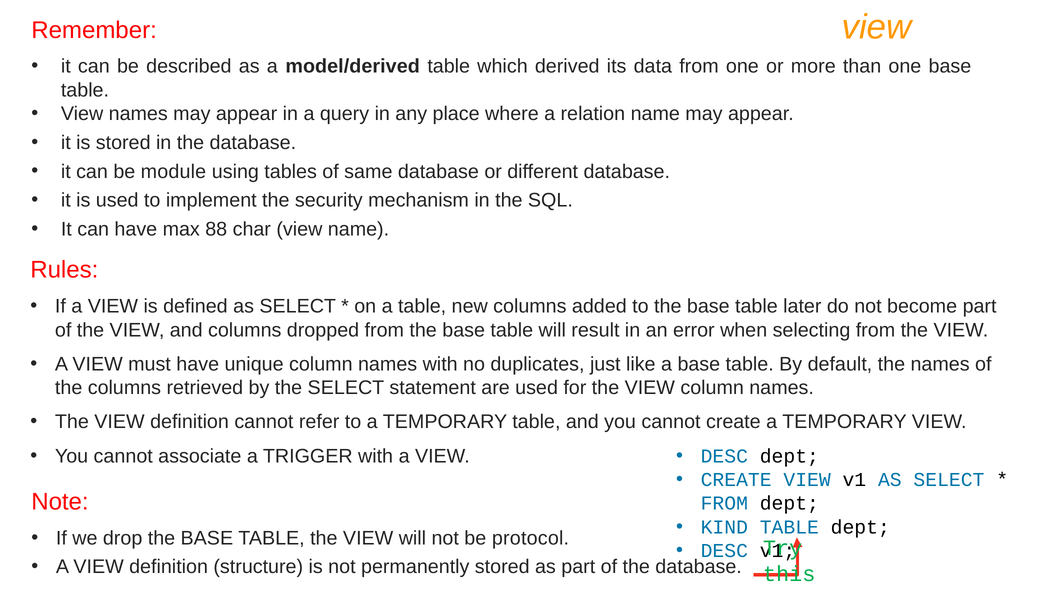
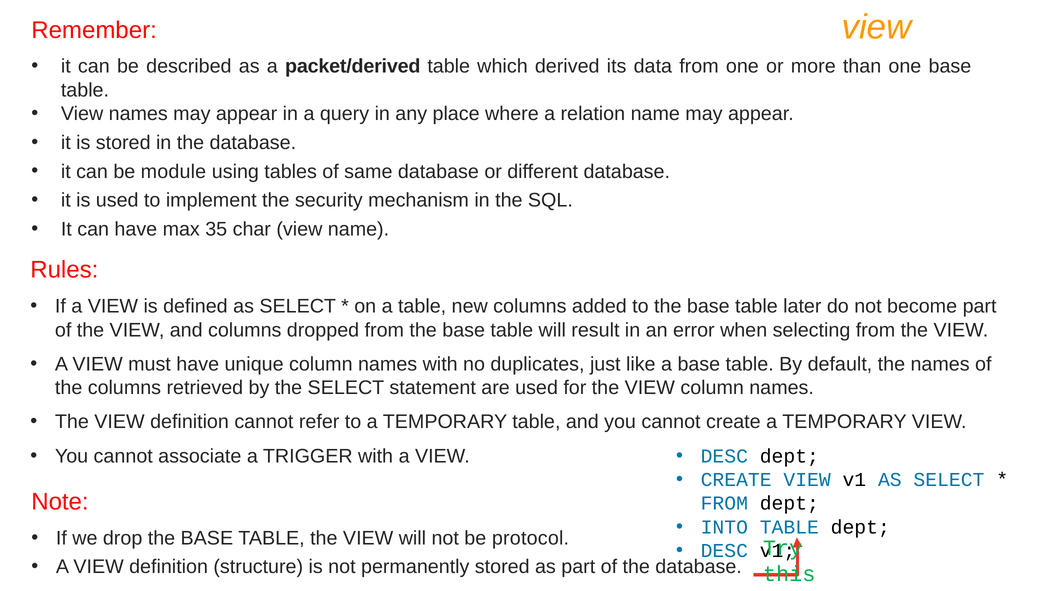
model/derived: model/derived -> packet/derived
88: 88 -> 35
KIND: KIND -> INTO
